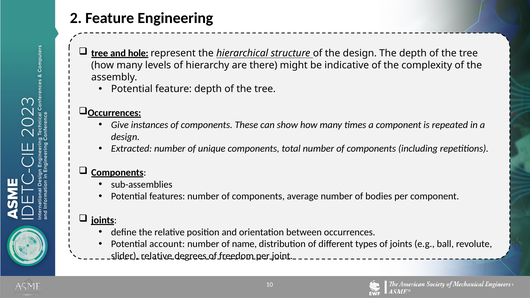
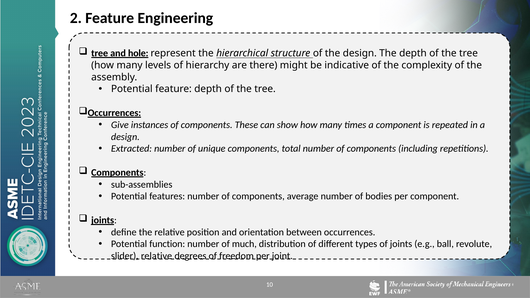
account: account -> function
name: name -> much
